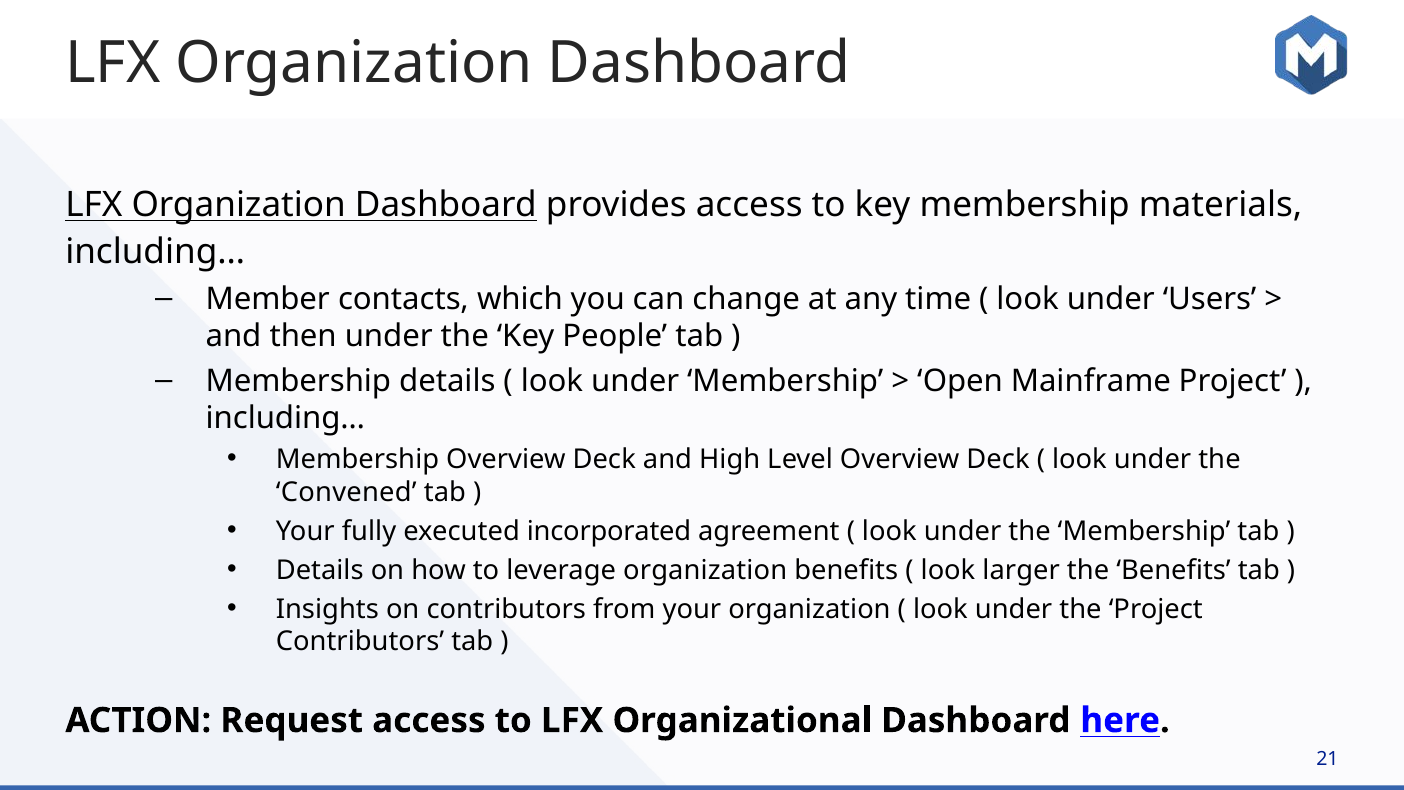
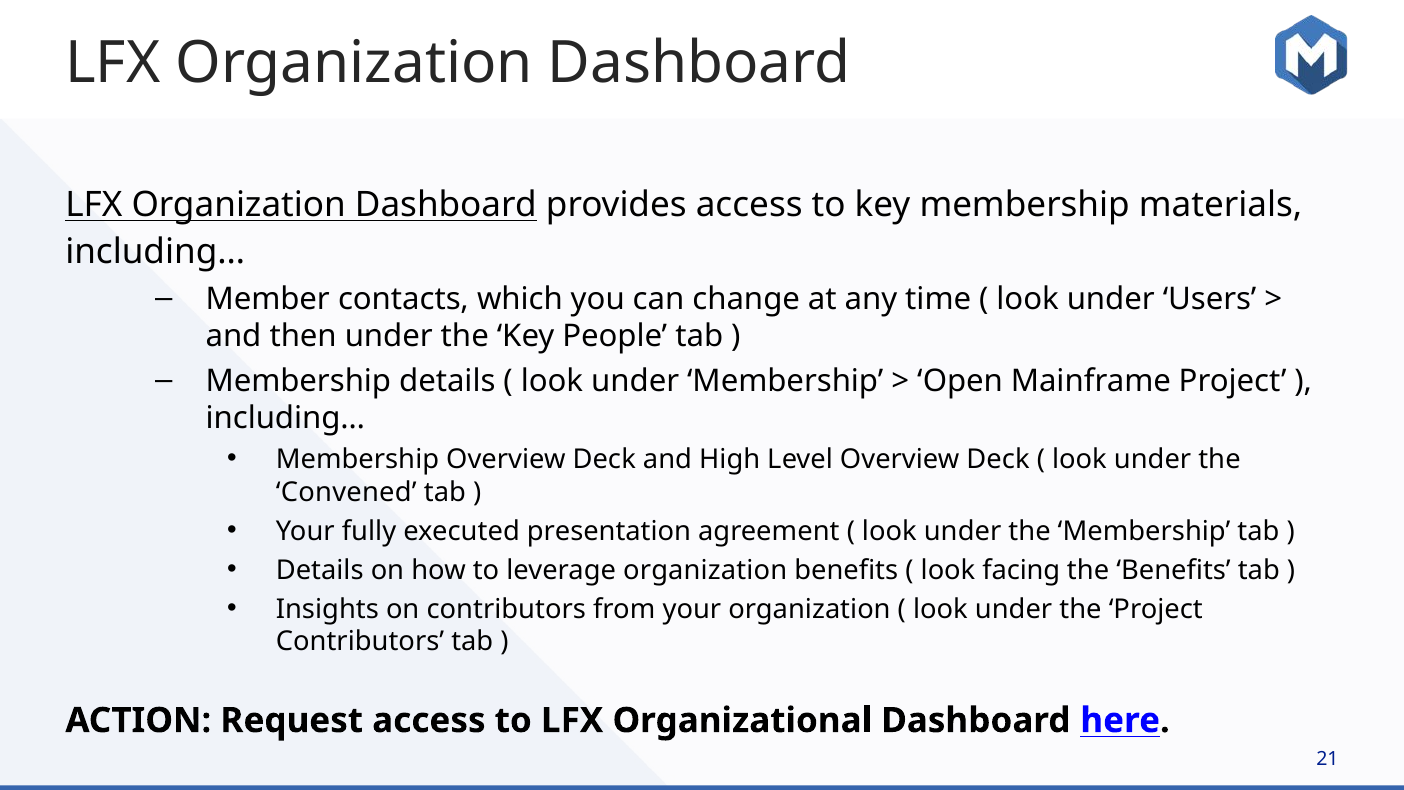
incorporated: incorporated -> presentation
larger: larger -> facing
